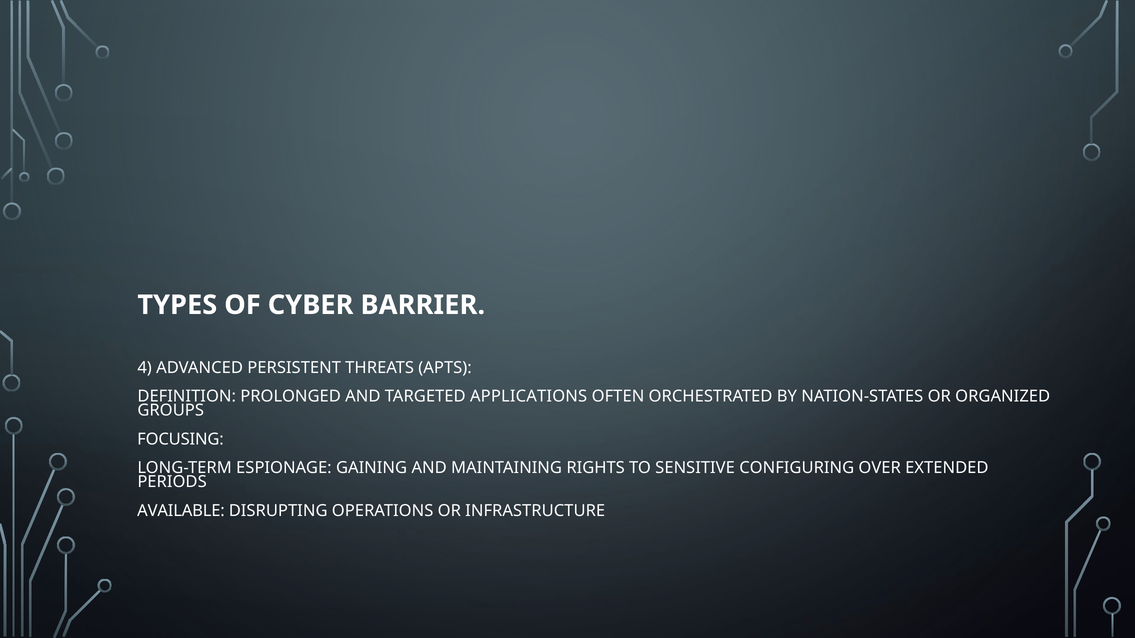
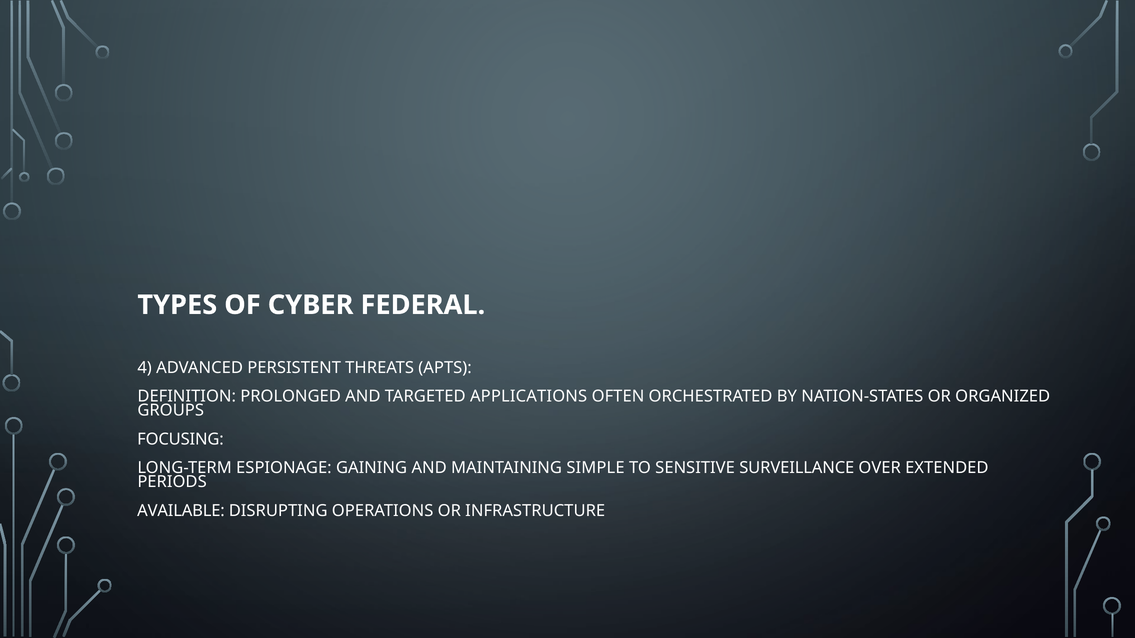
BARRIER: BARRIER -> FEDERAL
RIGHTS: RIGHTS -> SIMPLE
CONFIGURING: CONFIGURING -> SURVEILLANCE
